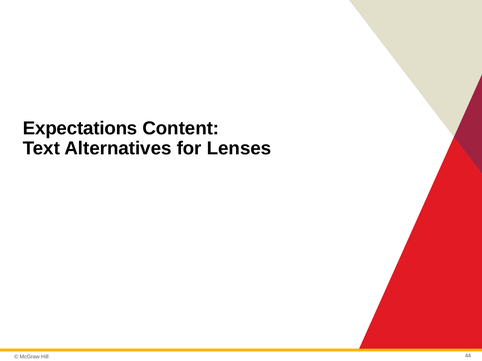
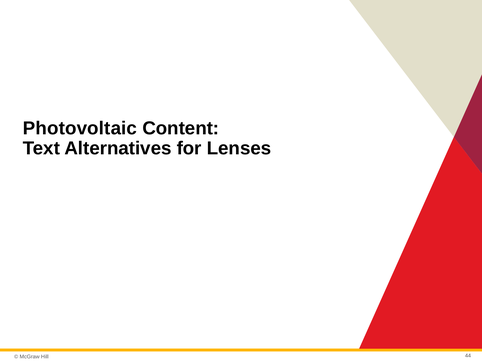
Expectations: Expectations -> Photovoltaic
